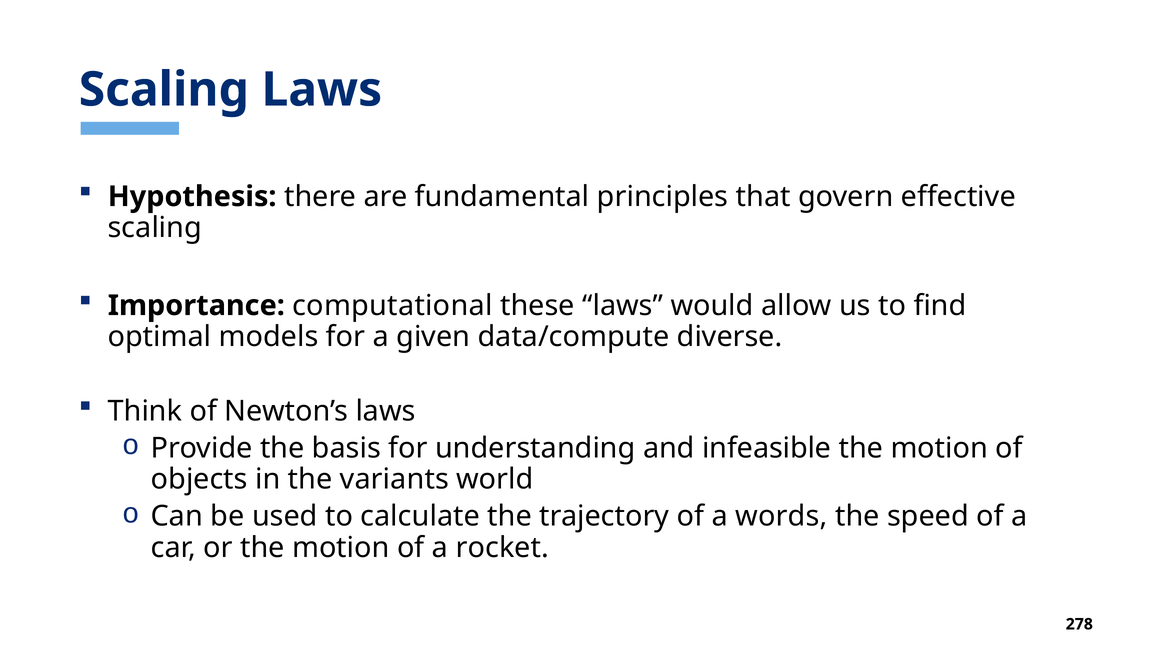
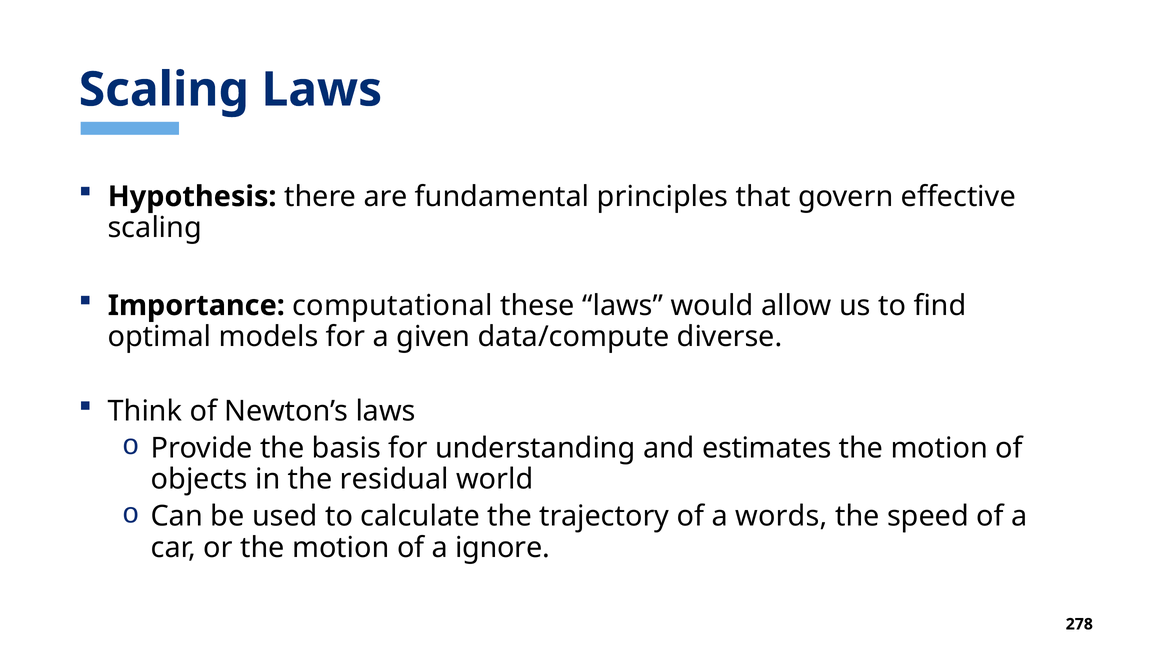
infeasible: infeasible -> estimates
variants: variants -> residual
rocket: rocket -> ignore
